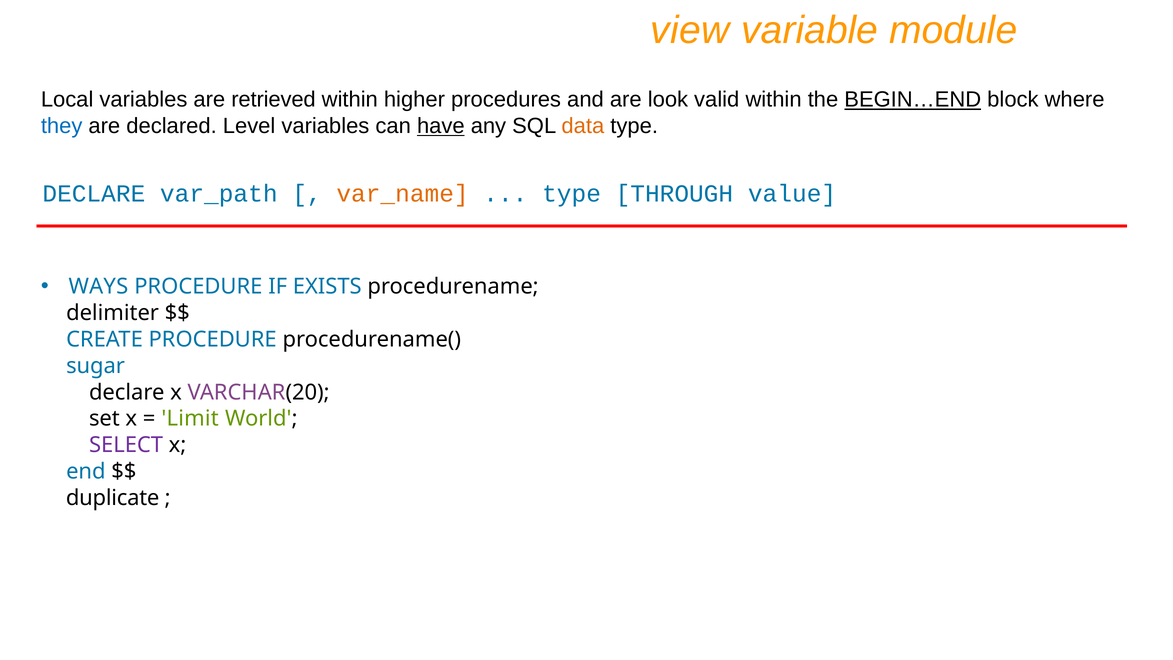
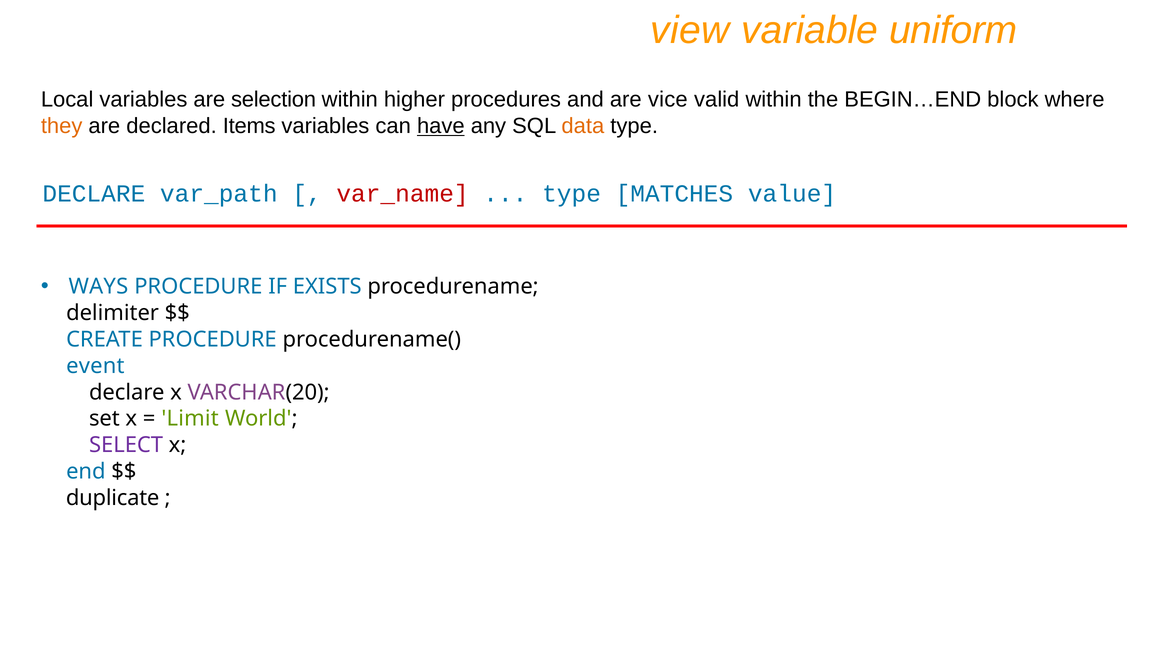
module: module -> uniform
retrieved: retrieved -> selection
look: look -> vice
BEGIN…END underline: present -> none
they colour: blue -> orange
Level: Level -> Items
var_name colour: orange -> red
THROUGH: THROUGH -> MATCHES
sugar: sugar -> event
